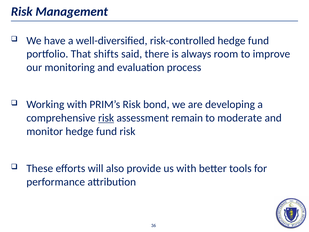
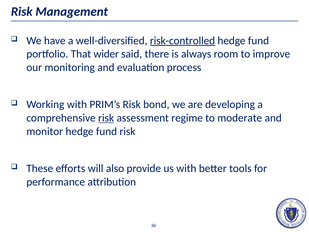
risk-controlled underline: none -> present
shifts: shifts -> wider
remain: remain -> regime
